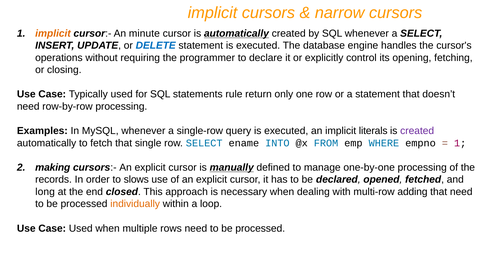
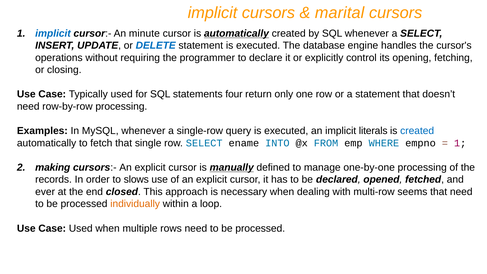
narrow: narrow -> marital
implicit at (53, 33) colour: orange -> blue
rule: rule -> four
created at (417, 131) colour: purple -> blue
long: long -> ever
adding: adding -> seems
